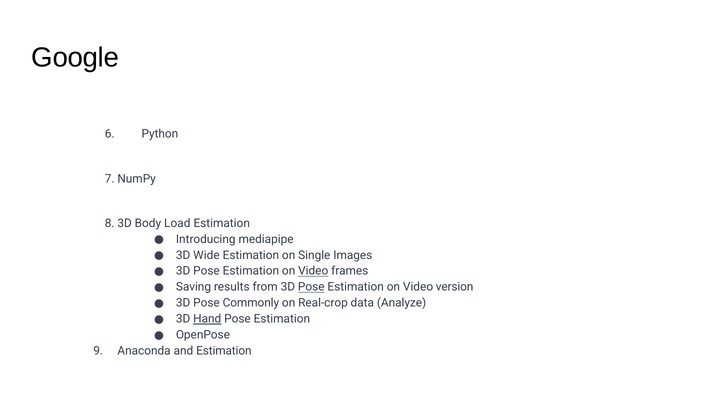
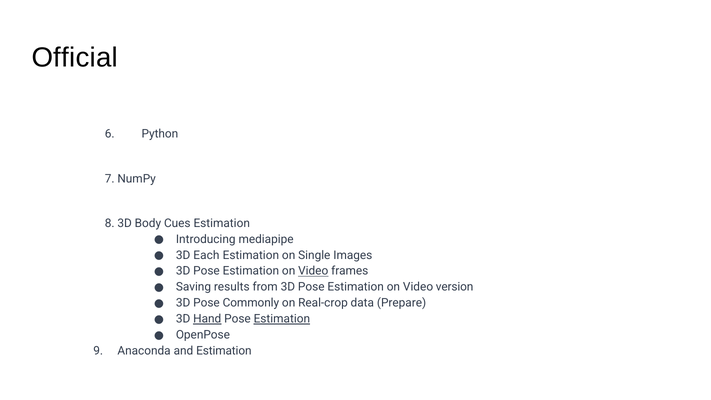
Google: Google -> Official
Load: Load -> Cues
Wide: Wide -> Each
Pose at (311, 287) underline: present -> none
Analyze: Analyze -> Prepare
Estimation at (282, 319) underline: none -> present
